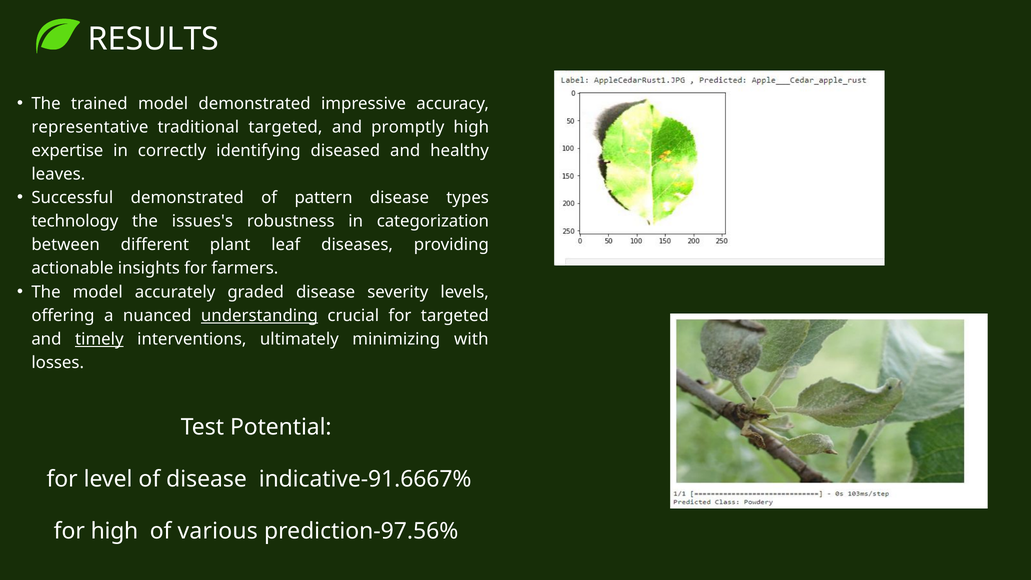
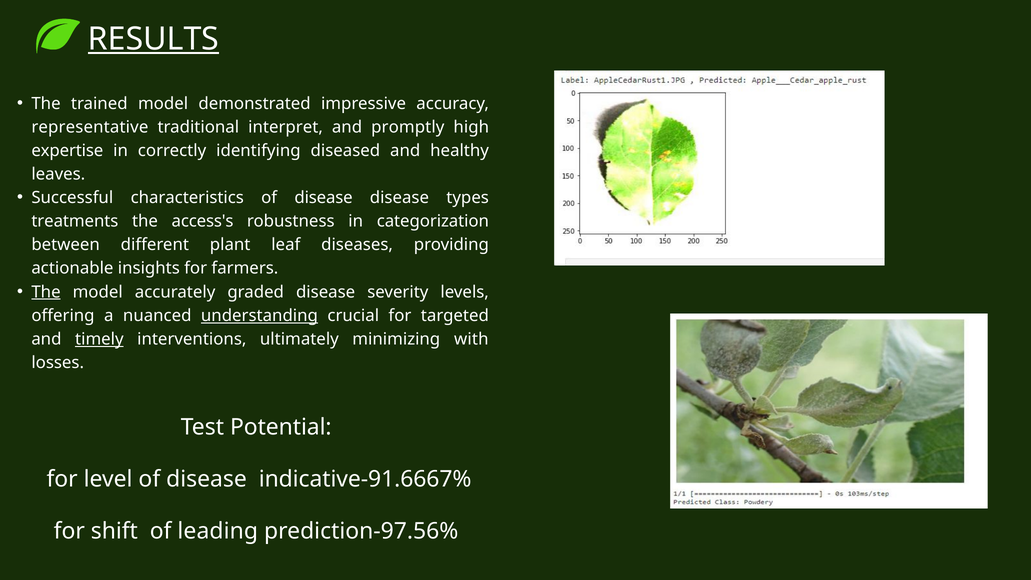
RESULTS underline: none -> present
traditional targeted: targeted -> interpret
Successful demonstrated: demonstrated -> characteristics
pattern at (324, 198): pattern -> disease
technology: technology -> treatments
issues's: issues's -> access's
The at (46, 292) underline: none -> present
for high: high -> shift
various: various -> leading
